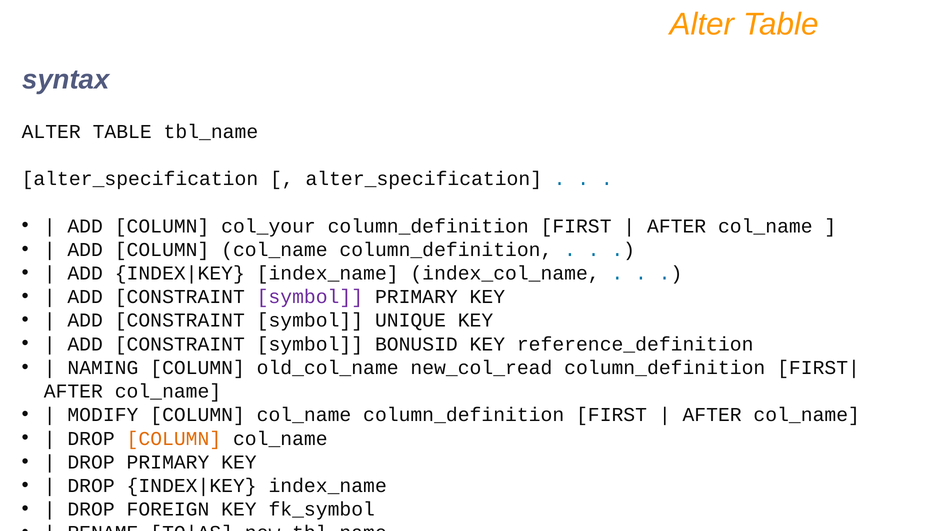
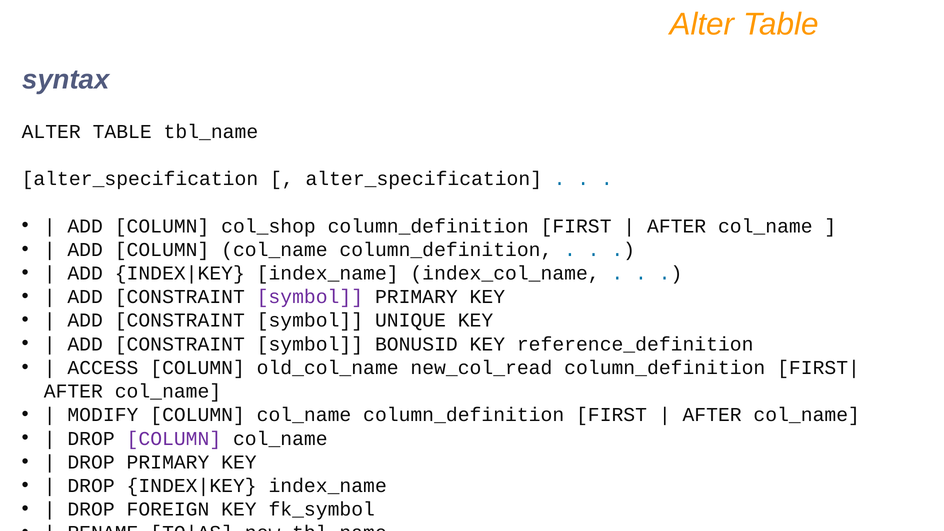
col_your: col_your -> col_shop
NAMING: NAMING -> ACCESS
COLUMN at (174, 439) colour: orange -> purple
